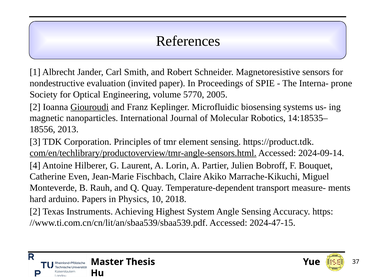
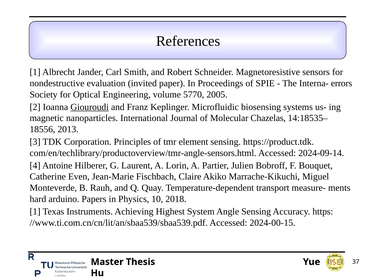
prone: prone -> errors
Robotics: Robotics -> Chazelas
com/en/techlibrary/productoverview/tmr-angle-sensors.html underline: present -> none
2 at (35, 211): 2 -> 1
2024-47-15: 2024-47-15 -> 2024-00-15
